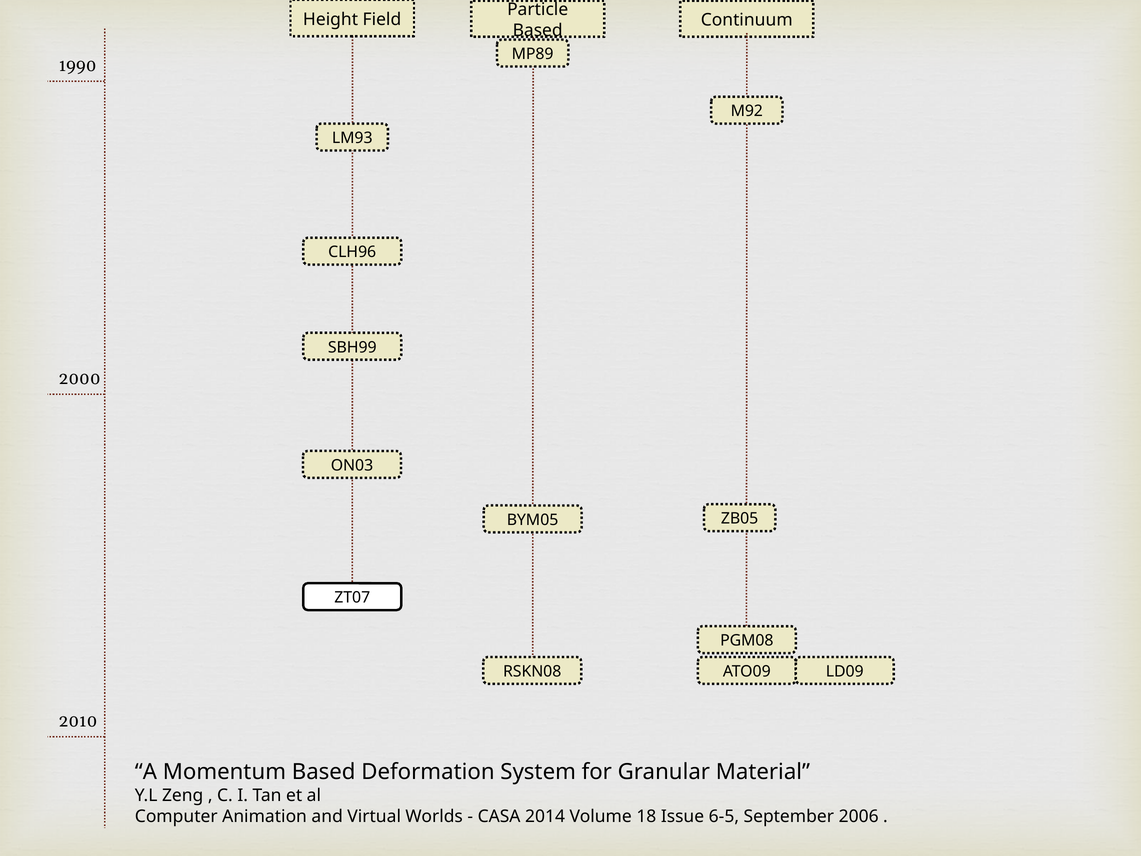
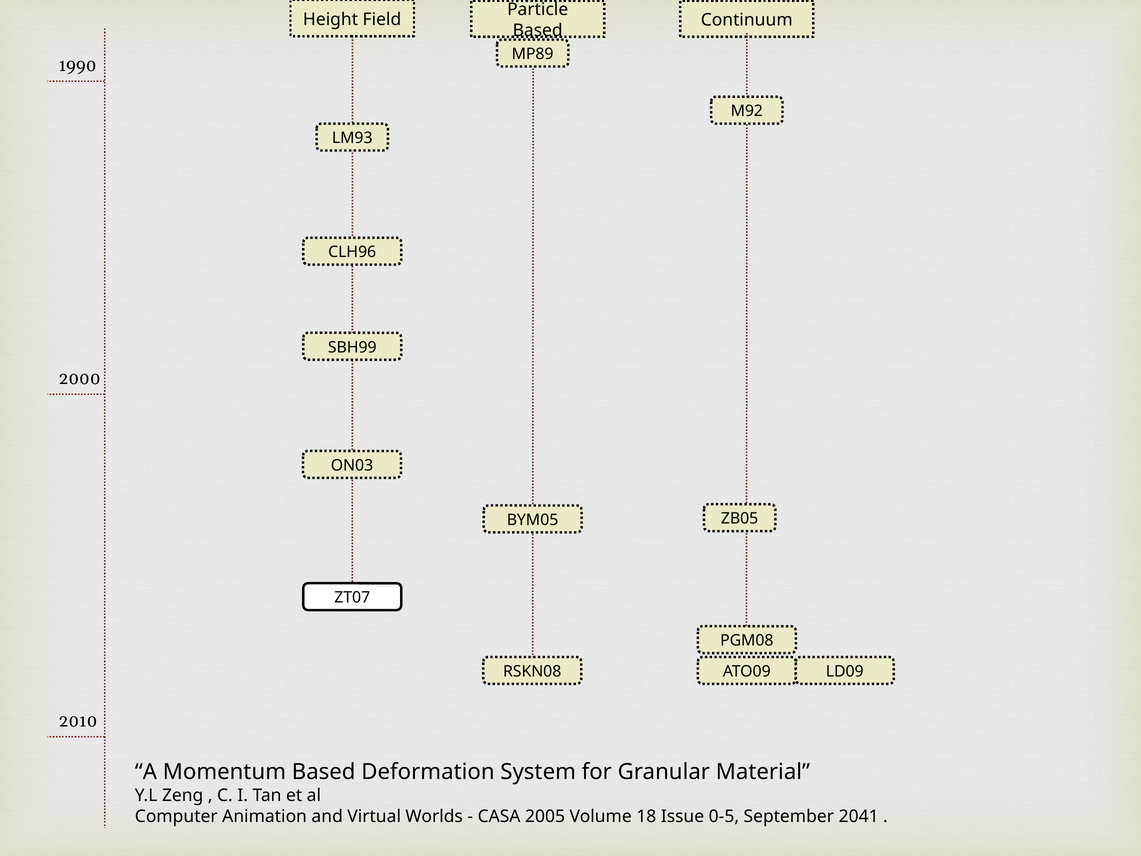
2014: 2014 -> 2005
6-5: 6-5 -> 0-5
2006: 2006 -> 2041
